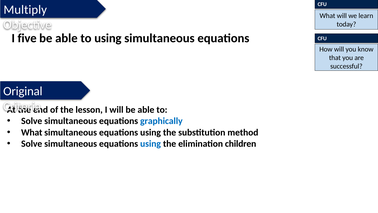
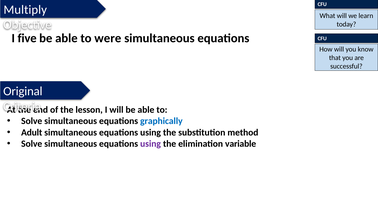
to using: using -> were
What at (32, 132): What -> Adult
using at (151, 144) colour: blue -> purple
children: children -> variable
